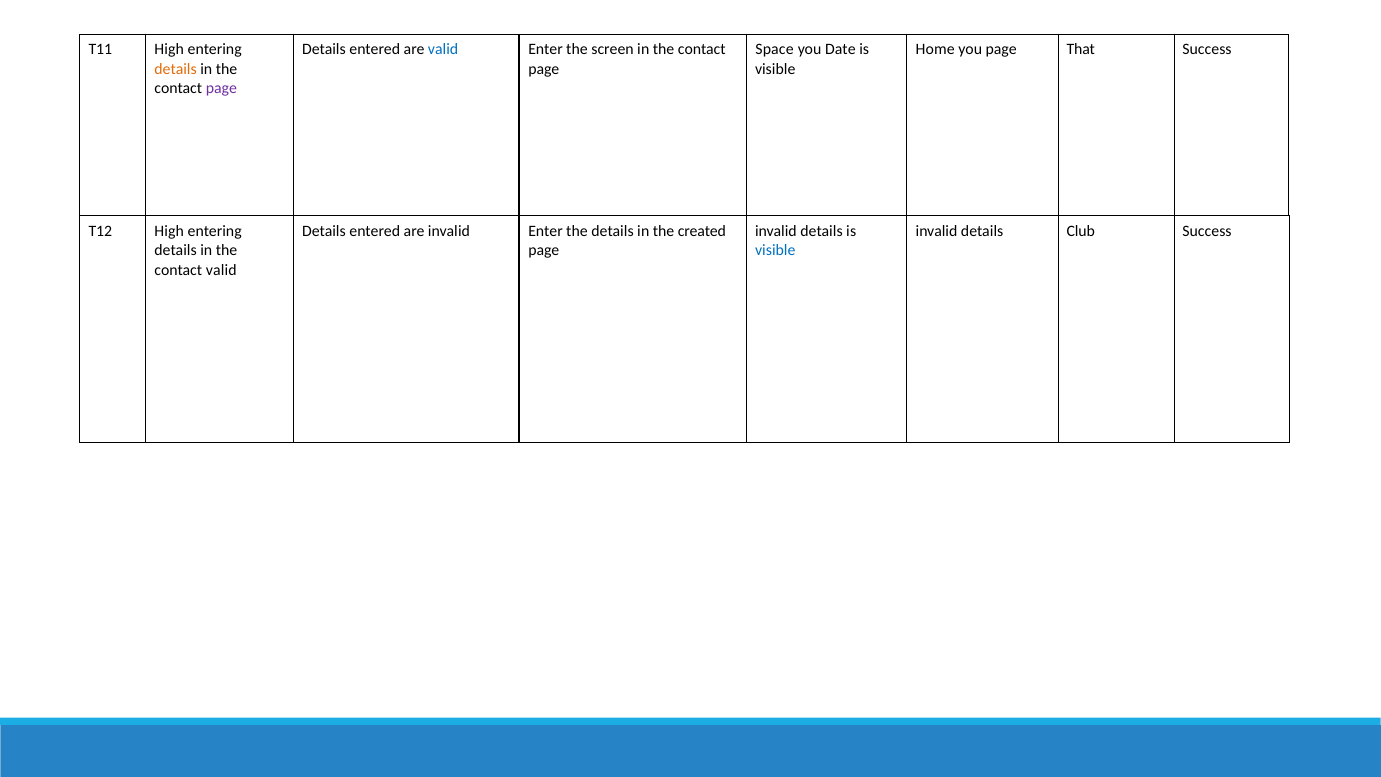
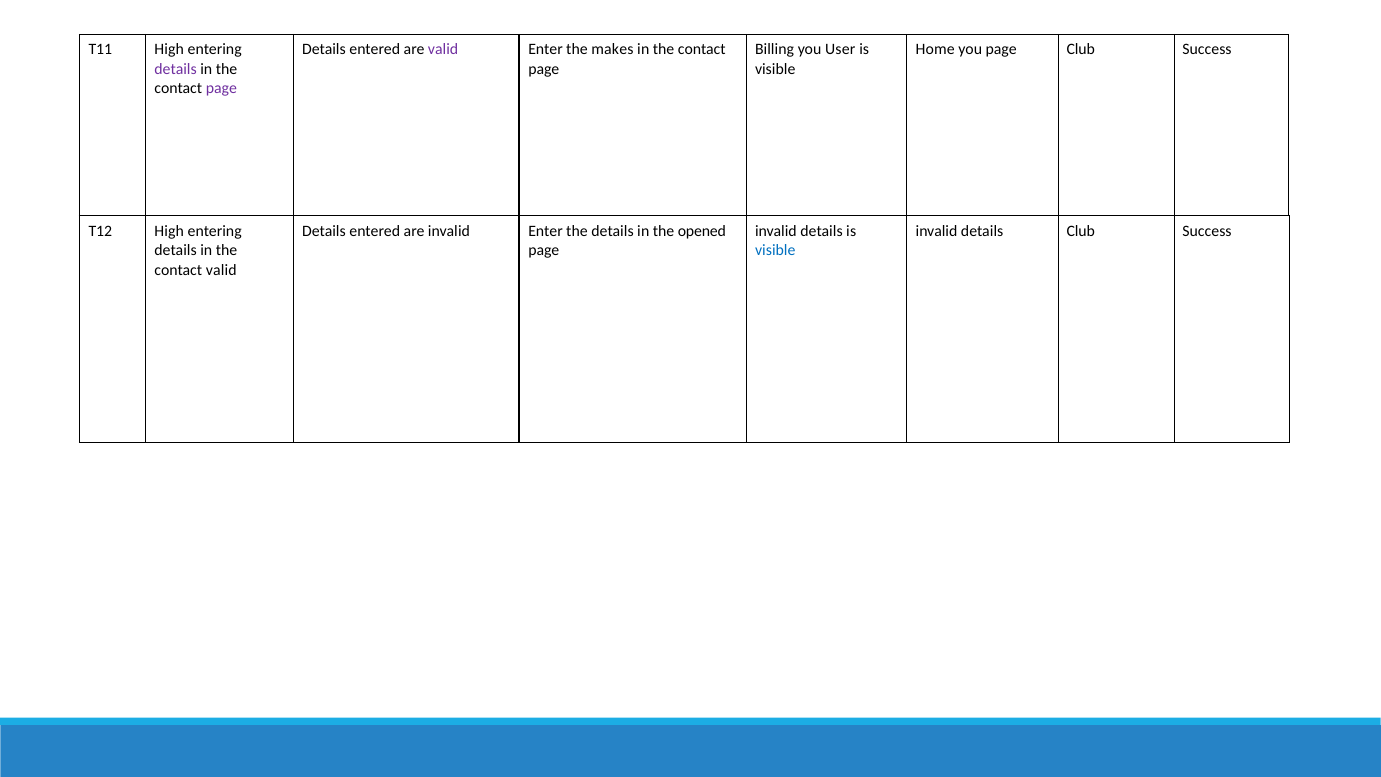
valid at (443, 50) colour: blue -> purple
screen: screen -> makes
Space: Space -> Billing
Date: Date -> User
page That: That -> Club
details at (176, 69) colour: orange -> purple
created: created -> opened
